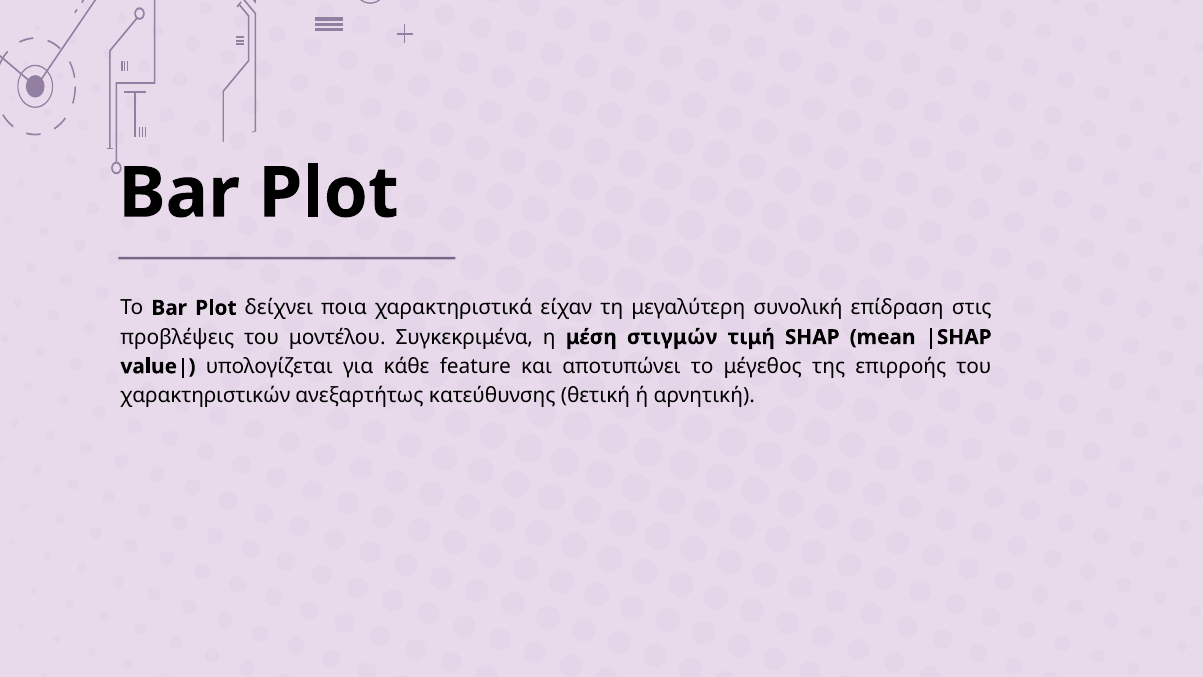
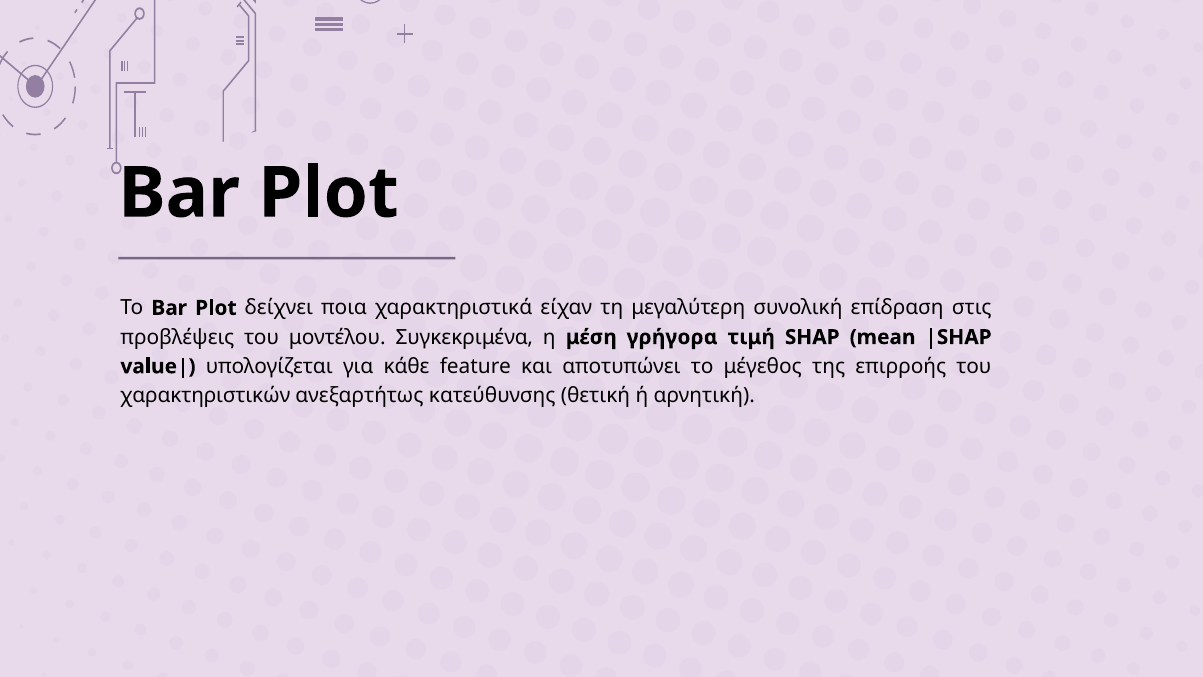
στιγμών: στιγμών -> γρήγορα
